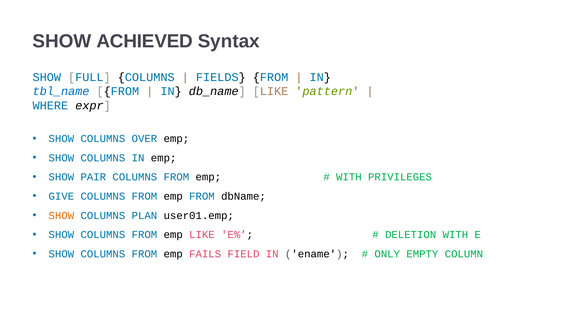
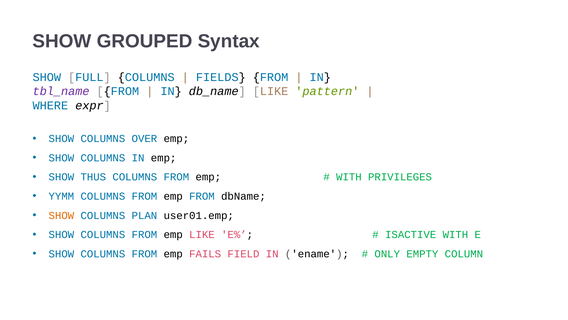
ACHIEVED: ACHIEVED -> GROUPED
tbl_name colour: blue -> purple
PAIR: PAIR -> THUS
GIVE: GIVE -> YYMM
DELETION: DELETION -> ISACTIVE
